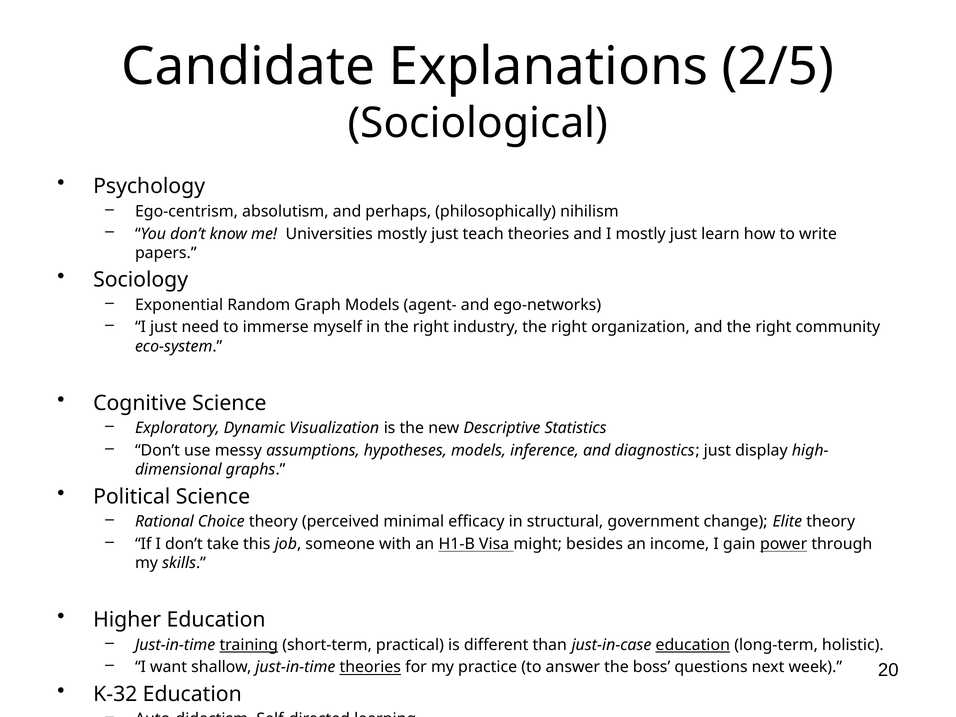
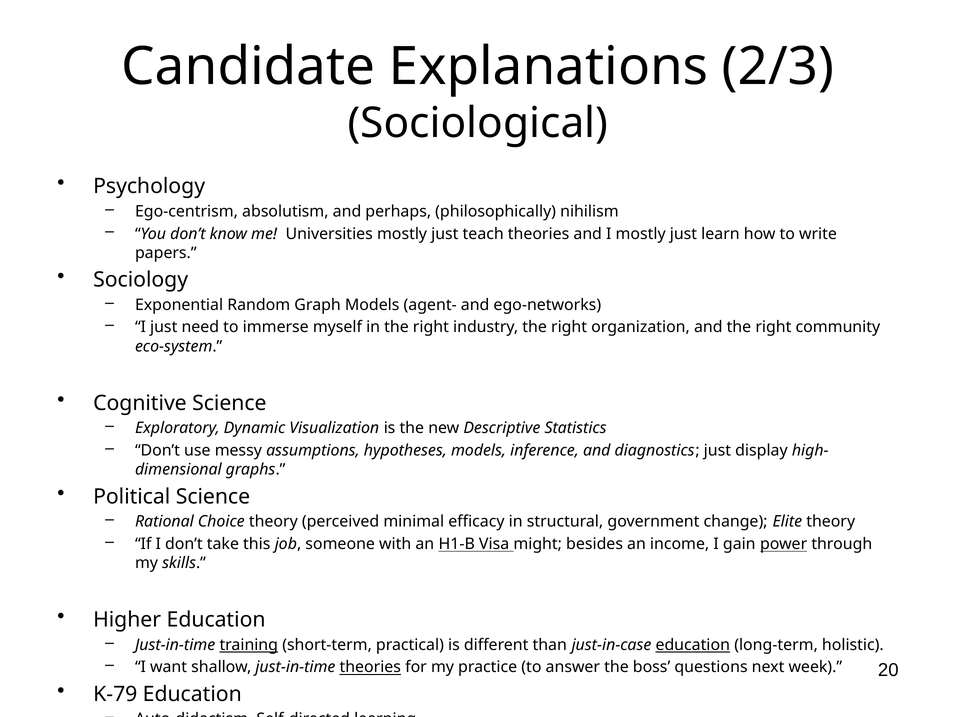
2/5: 2/5 -> 2/3
K-32: K-32 -> K-79
